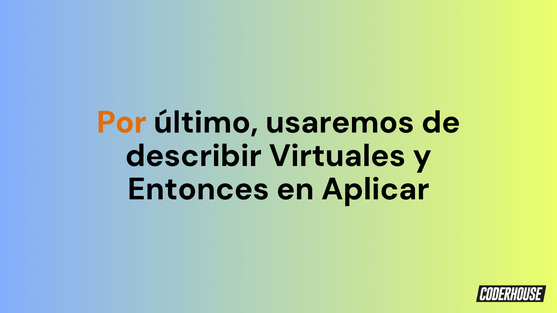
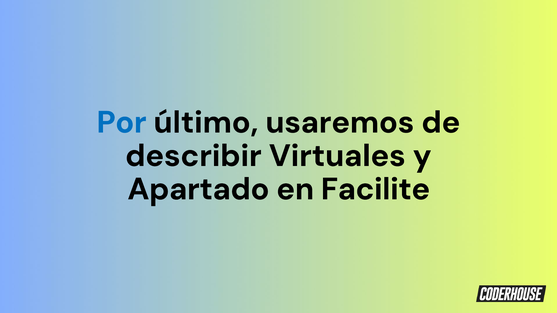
Por colour: orange -> blue
Entonces: Entonces -> Apartado
Aplicar: Aplicar -> Facilite
